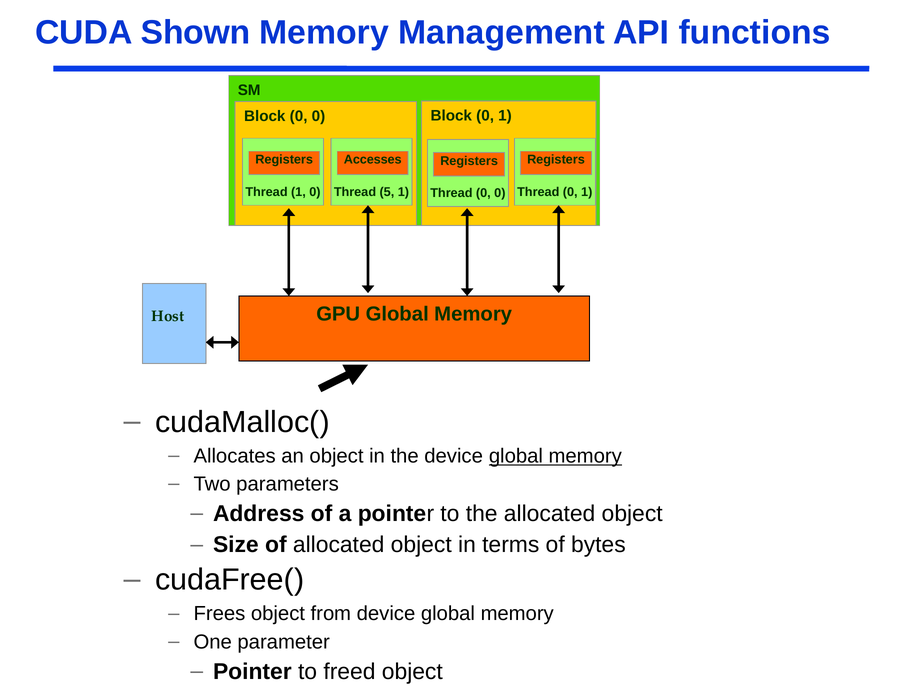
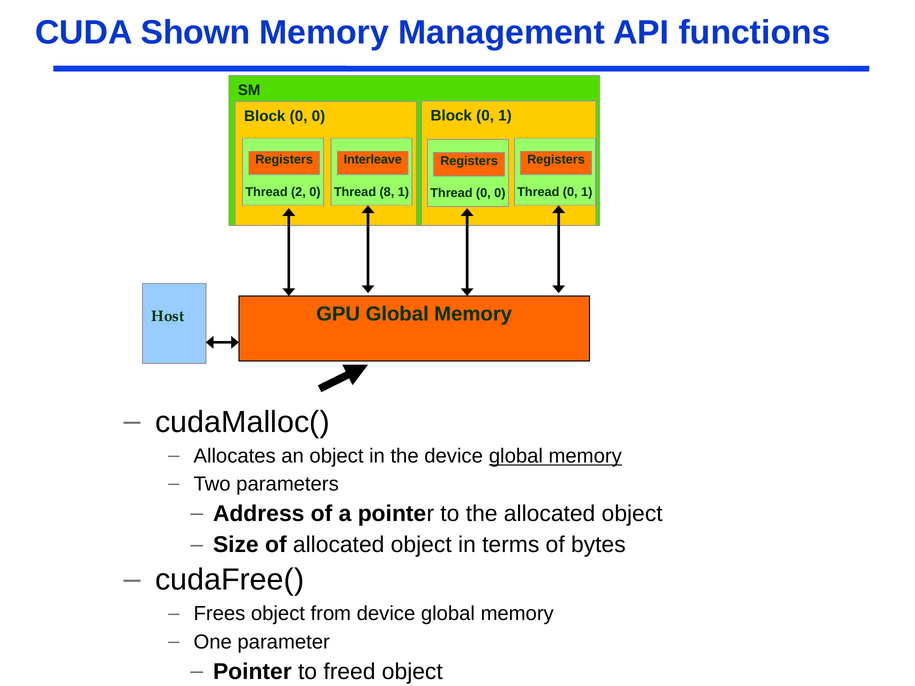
Accesses: Accesses -> Interleave
Thread 1: 1 -> 2
5: 5 -> 8
